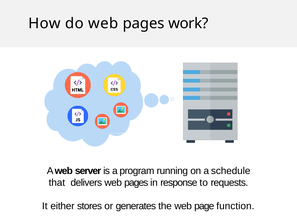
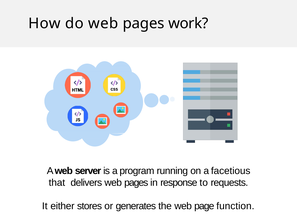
schedule: schedule -> facetious
